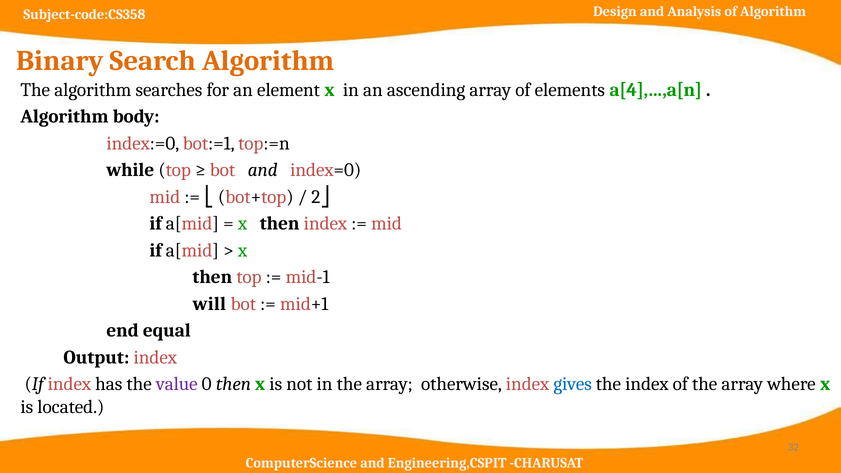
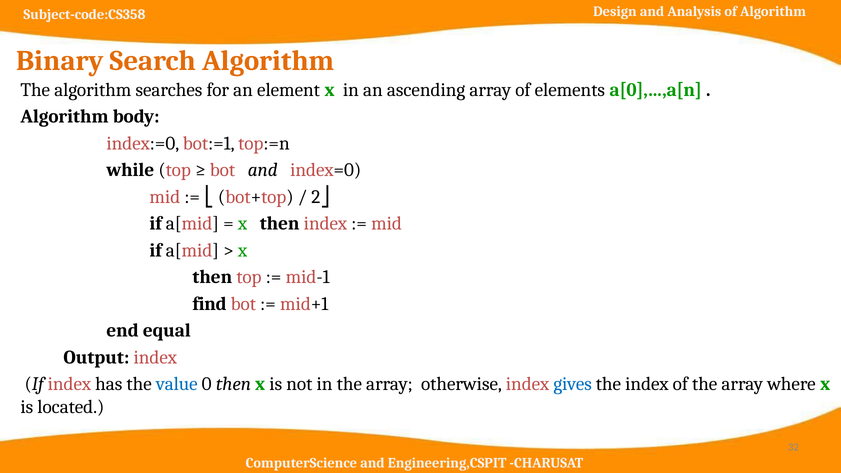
a[4],…,a[n: a[4],…,a[n -> a[0],…,a[n
will: will -> find
value colour: purple -> blue
